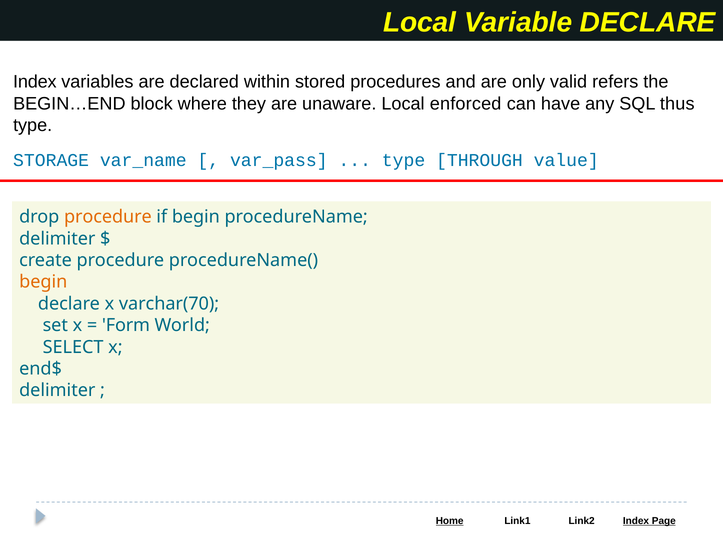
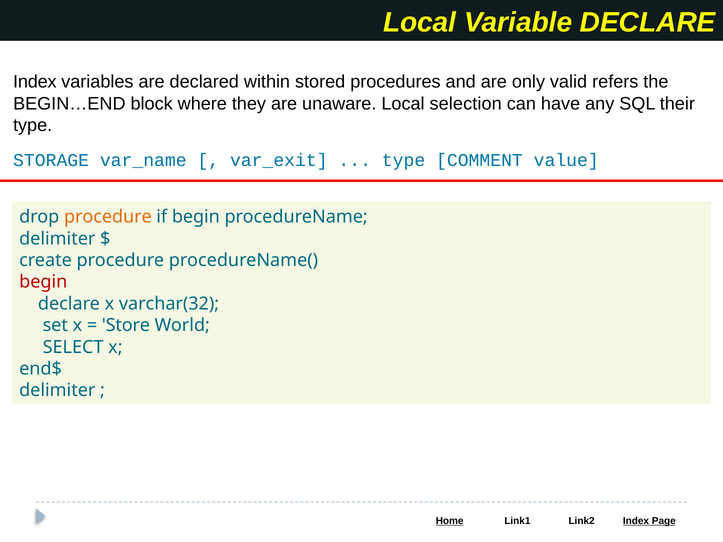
enforced: enforced -> selection
thus: thus -> their
var_pass: var_pass -> var_exit
THROUGH: THROUGH -> COMMENT
begin at (43, 282) colour: orange -> red
varchar(70: varchar(70 -> varchar(32
Form: Form -> Store
